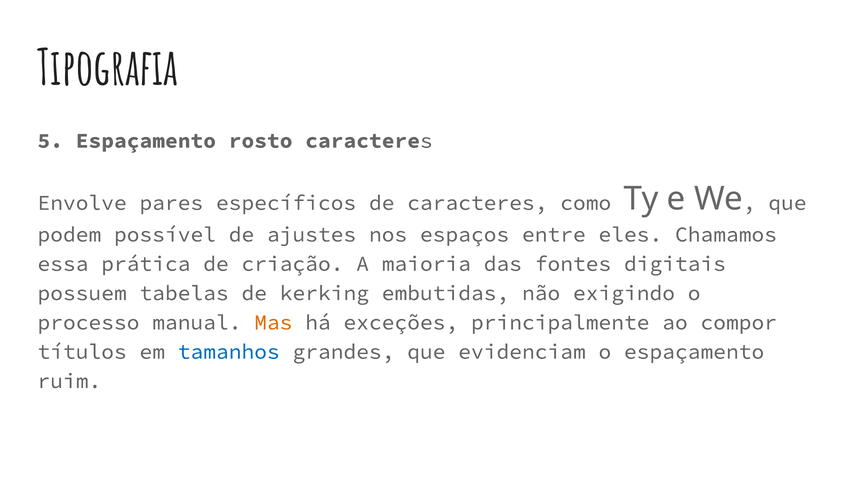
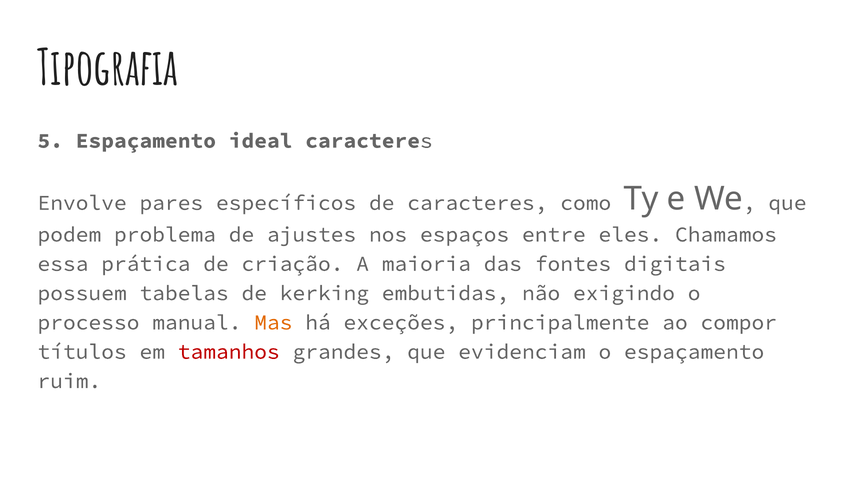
rosto: rosto -> ideal
possível: possível -> problema
tamanhos colour: blue -> red
